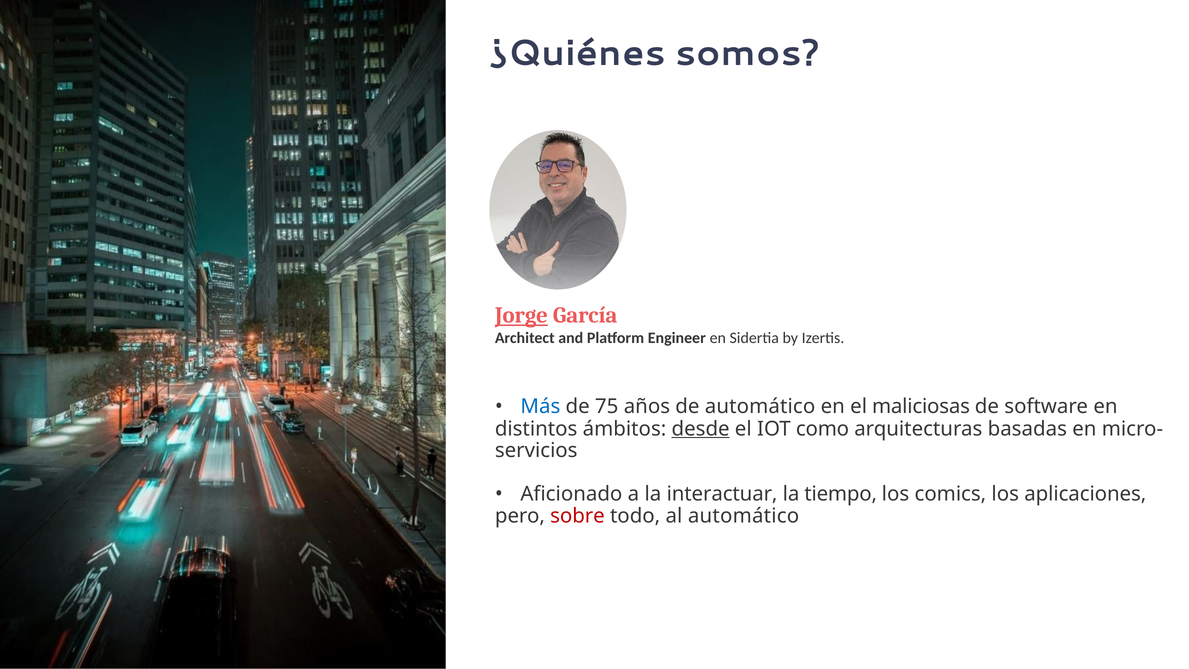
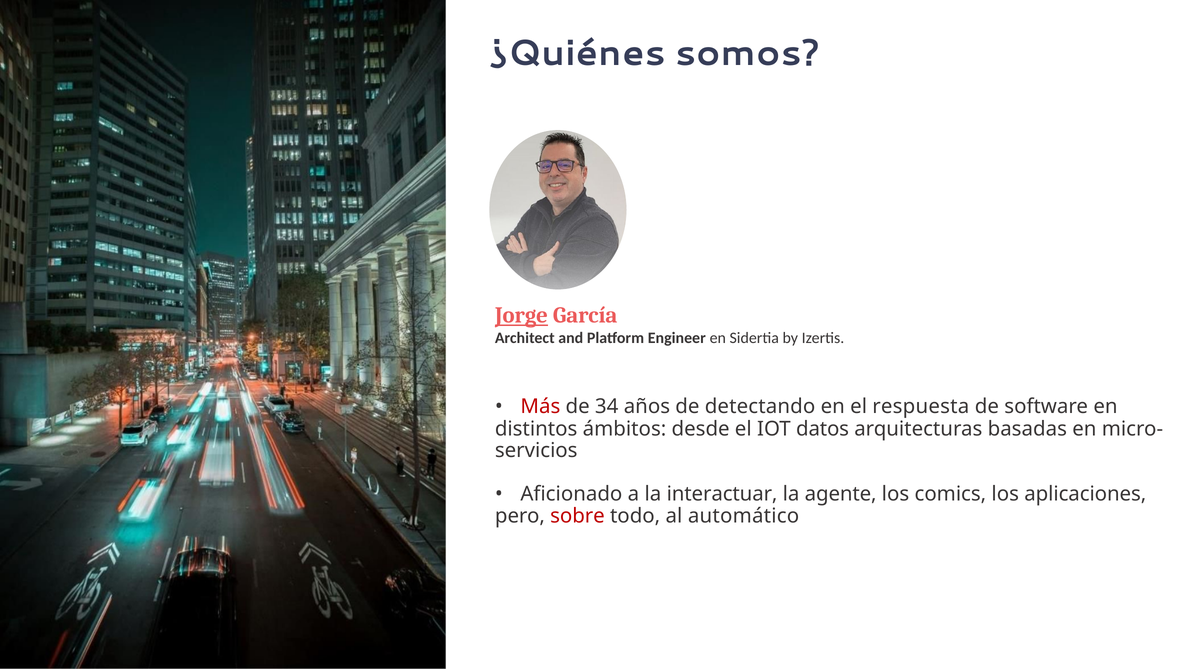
Más colour: blue -> red
75: 75 -> 34
de automático: automático -> detectando
maliciosas: maliciosas -> respuesta
desde underline: present -> none
como: como -> datos
tiempo: tiempo -> agente
